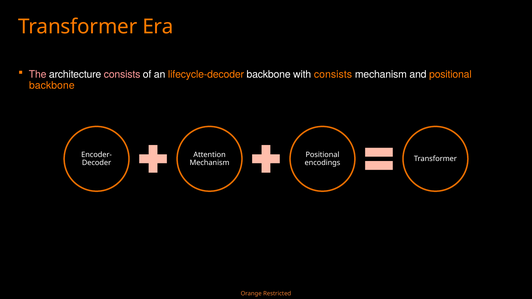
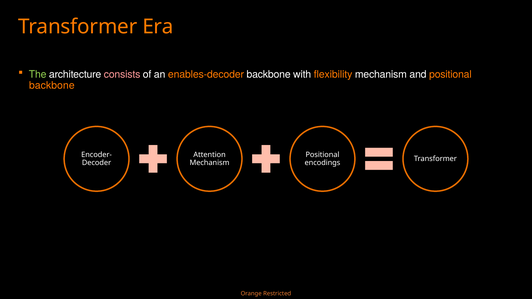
The colour: pink -> light green
lifecycle-decoder: lifecycle-decoder -> enables-decoder
with consists: consists -> flexibility
